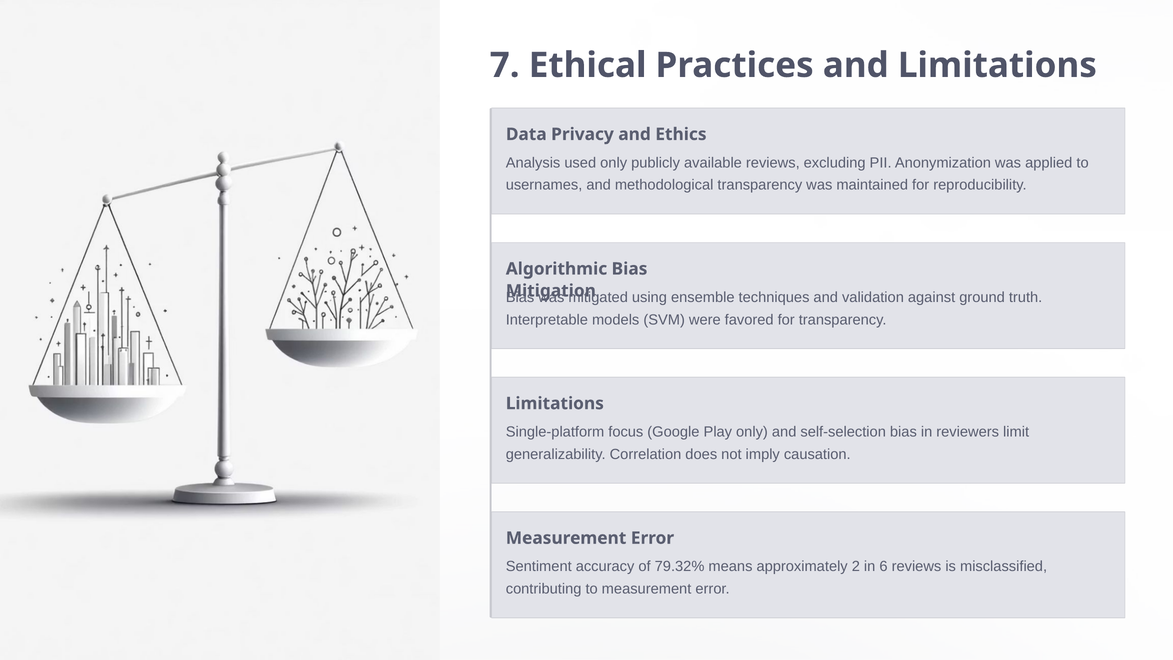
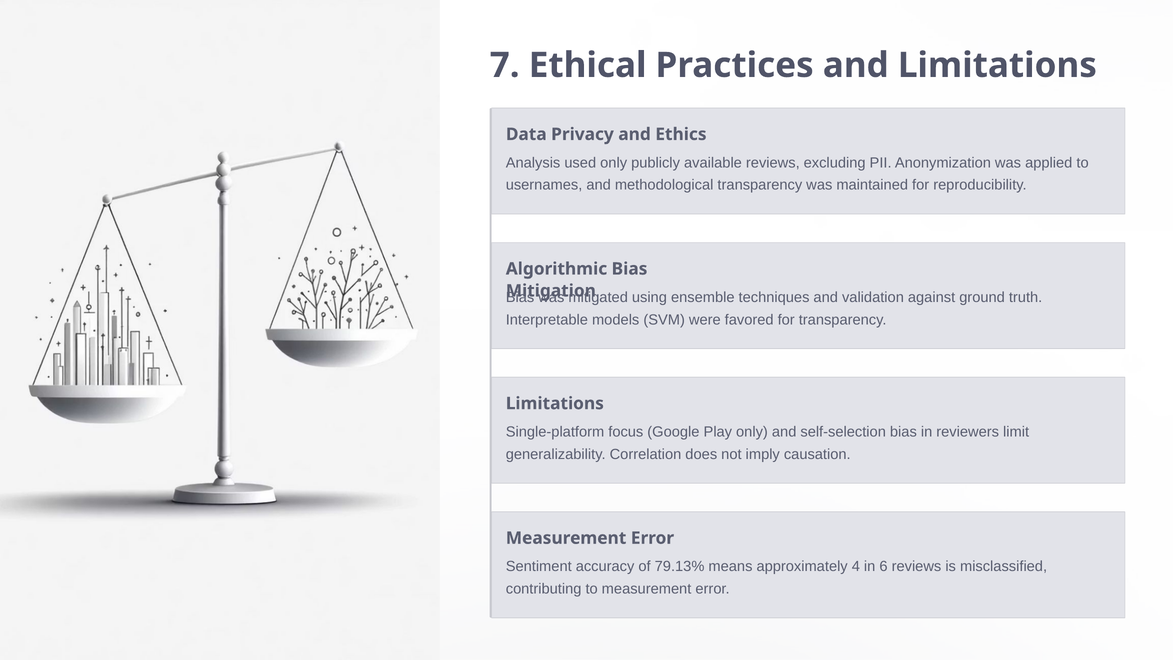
79.32%: 79.32% -> 79.13%
2: 2 -> 4
